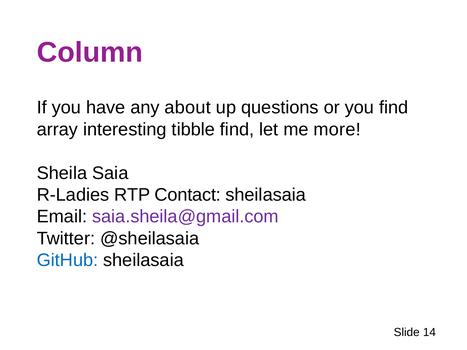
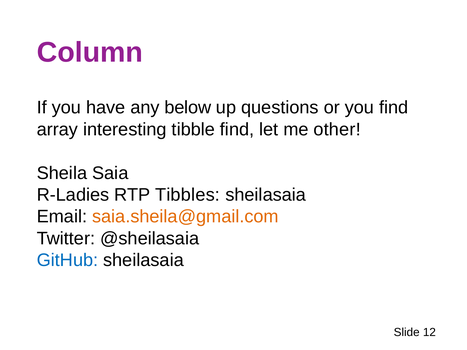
about: about -> below
more: more -> other
Contact: Contact -> Tibbles
saia.sheila@gmail.com colour: purple -> orange
14: 14 -> 12
